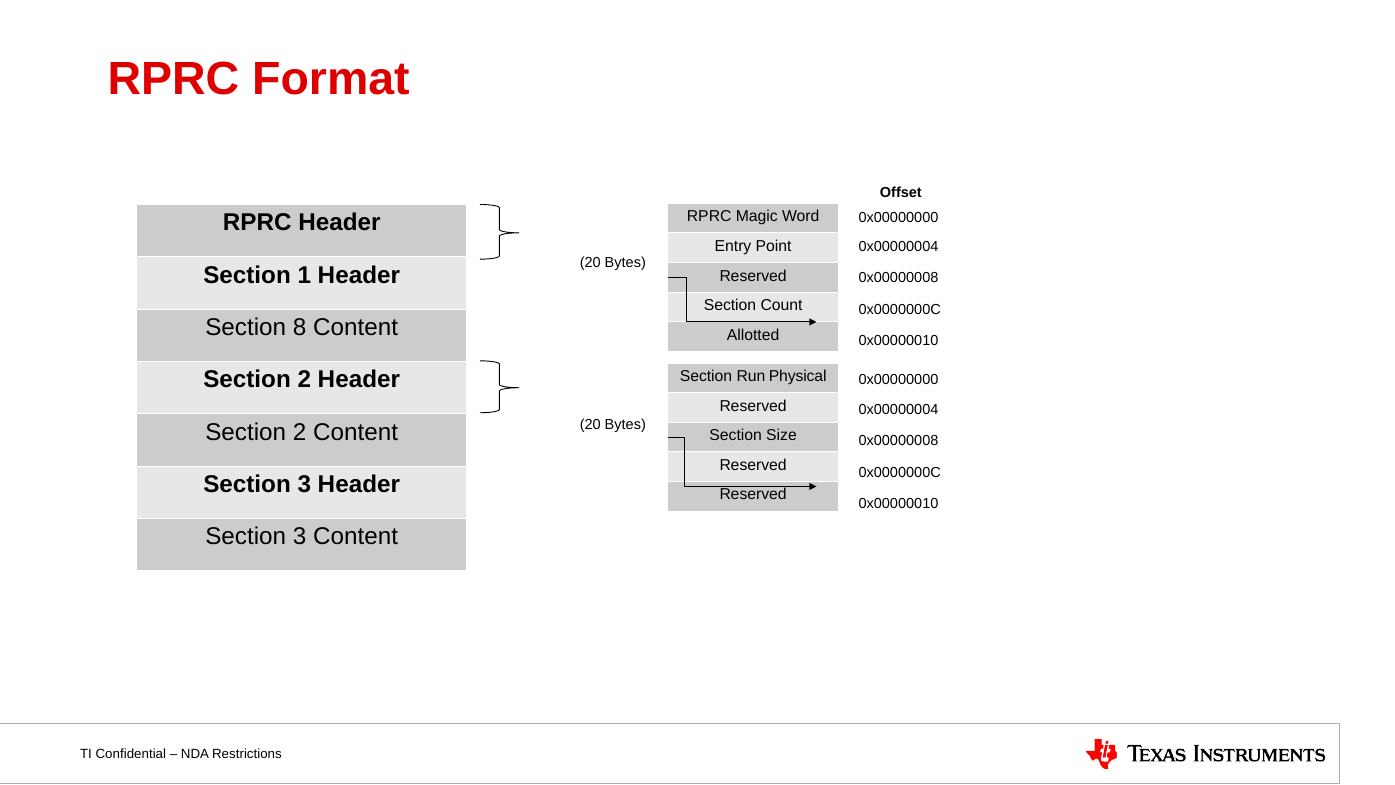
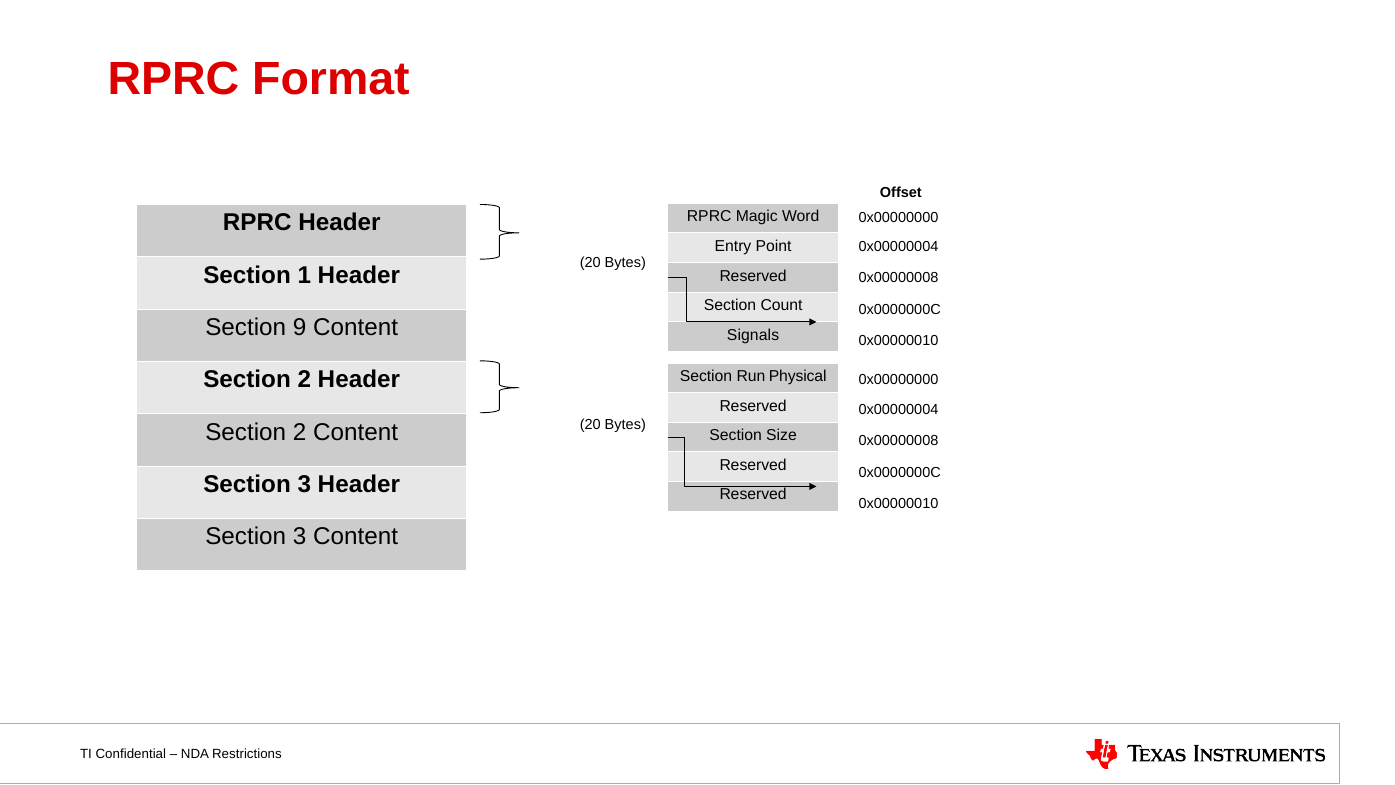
8: 8 -> 9
Allotted: Allotted -> Signals
